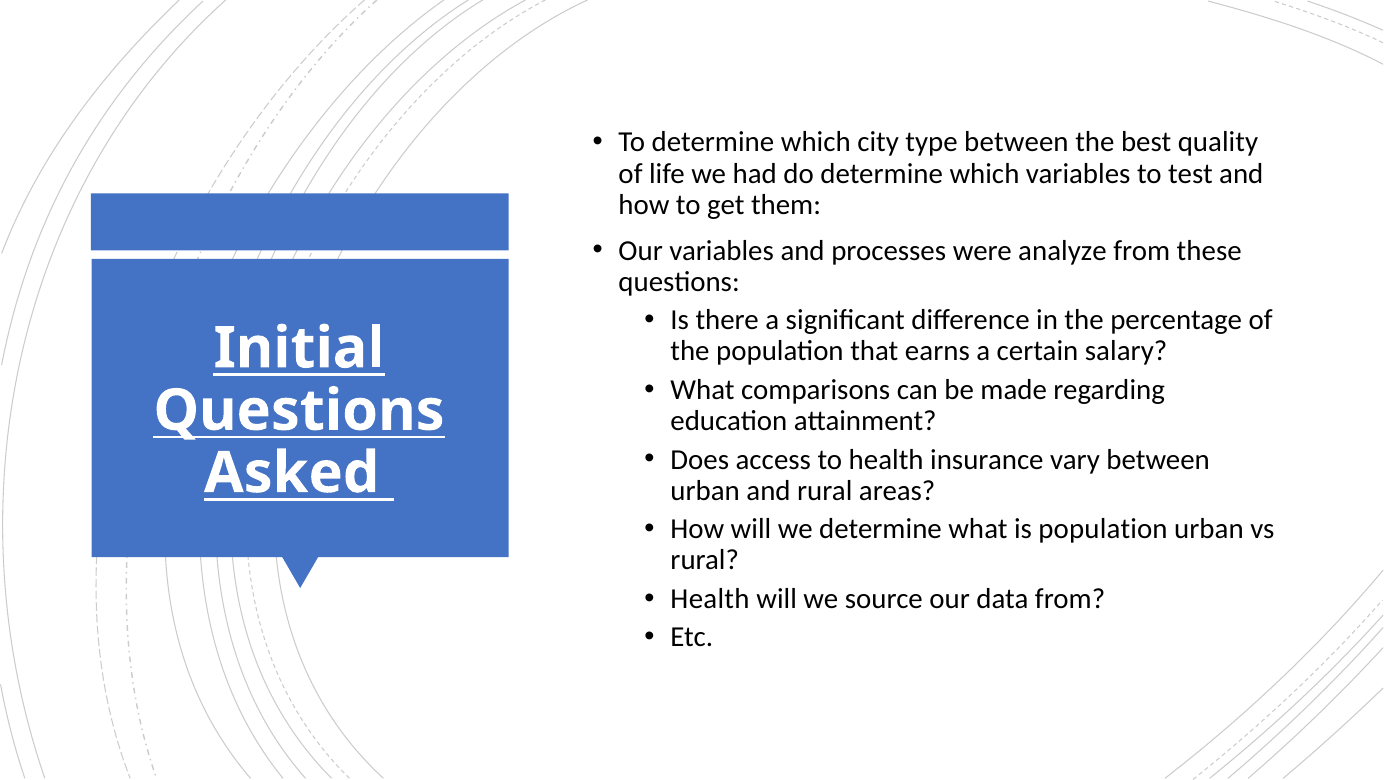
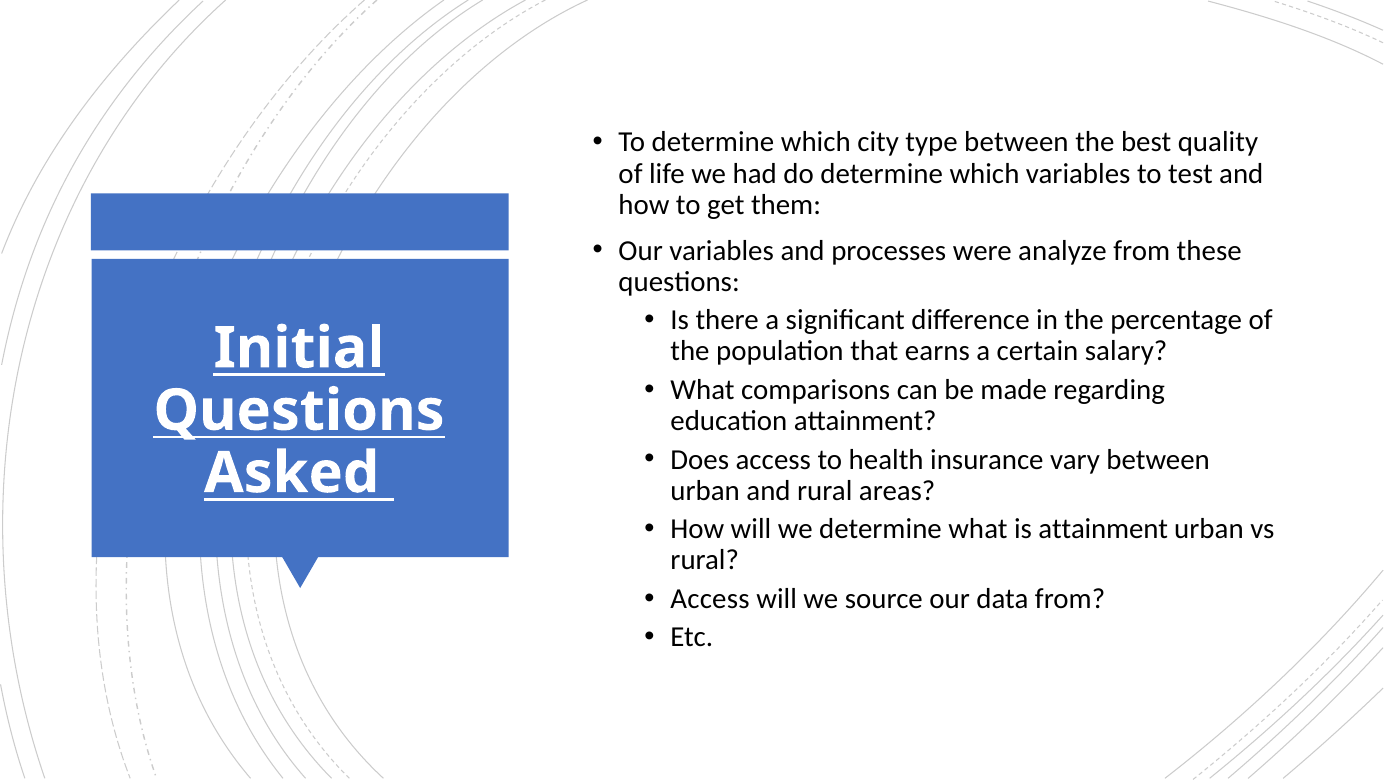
is population: population -> attainment
Health at (710, 599): Health -> Access
